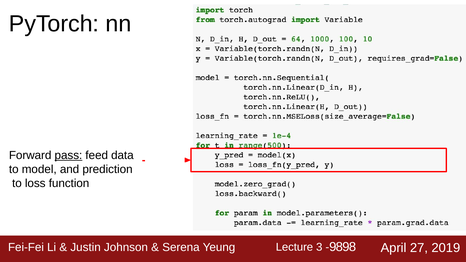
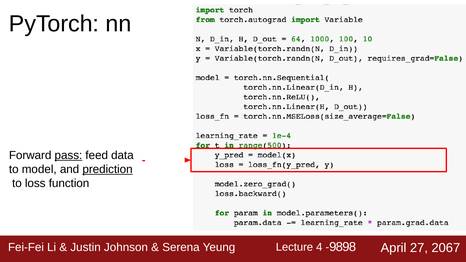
prediction underline: none -> present
3: 3 -> 4
2019: 2019 -> 2067
